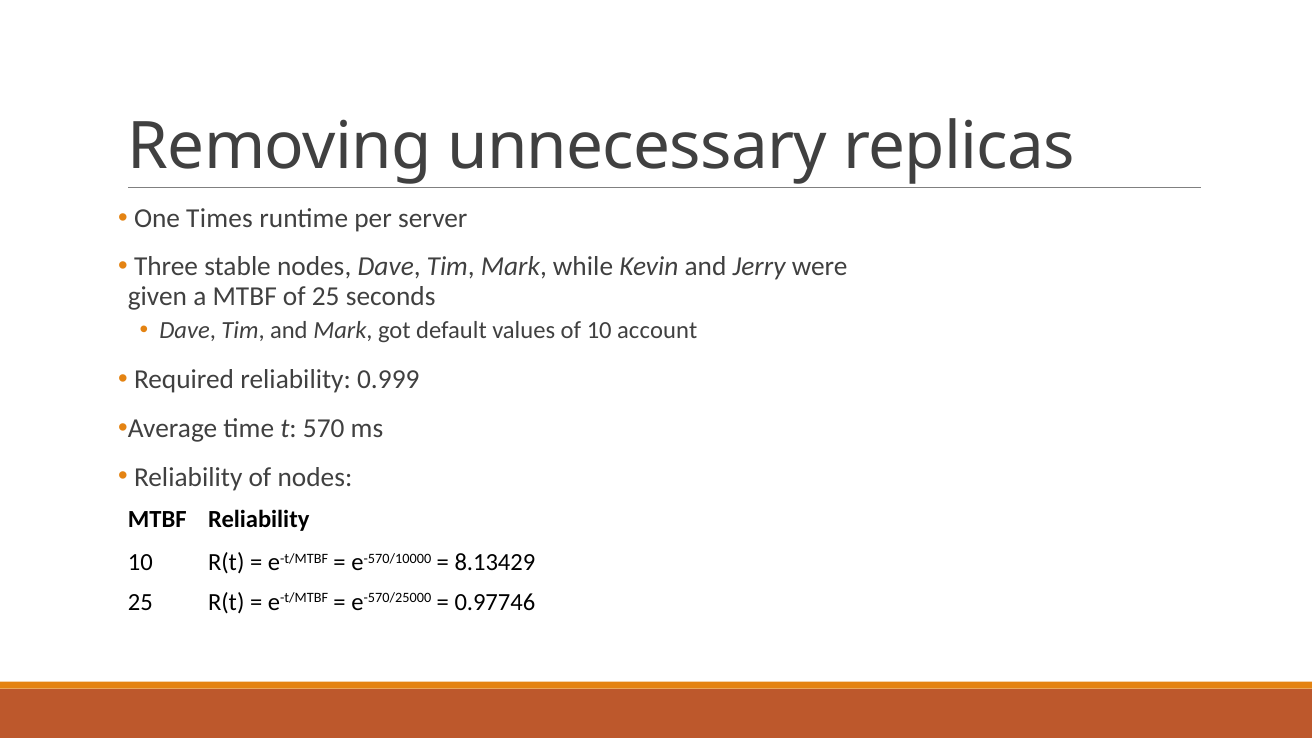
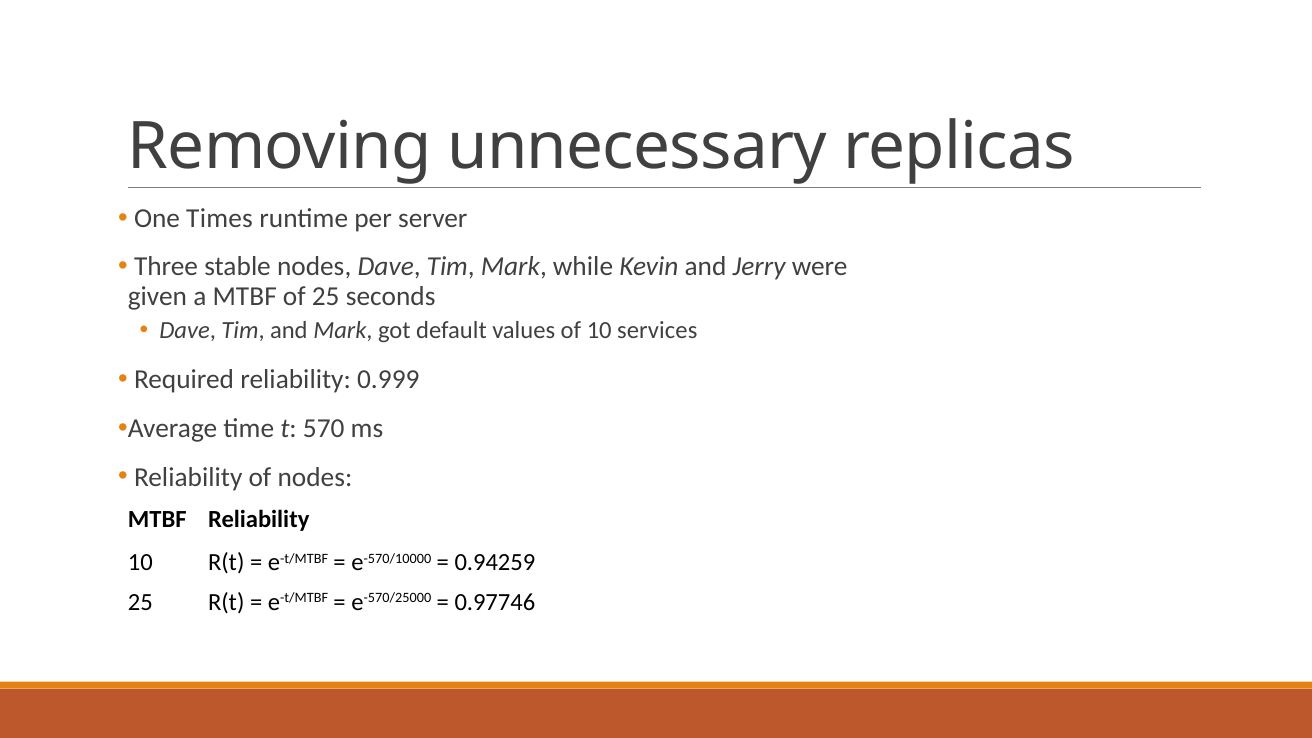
account: account -> services
8.13429: 8.13429 -> 0.94259
